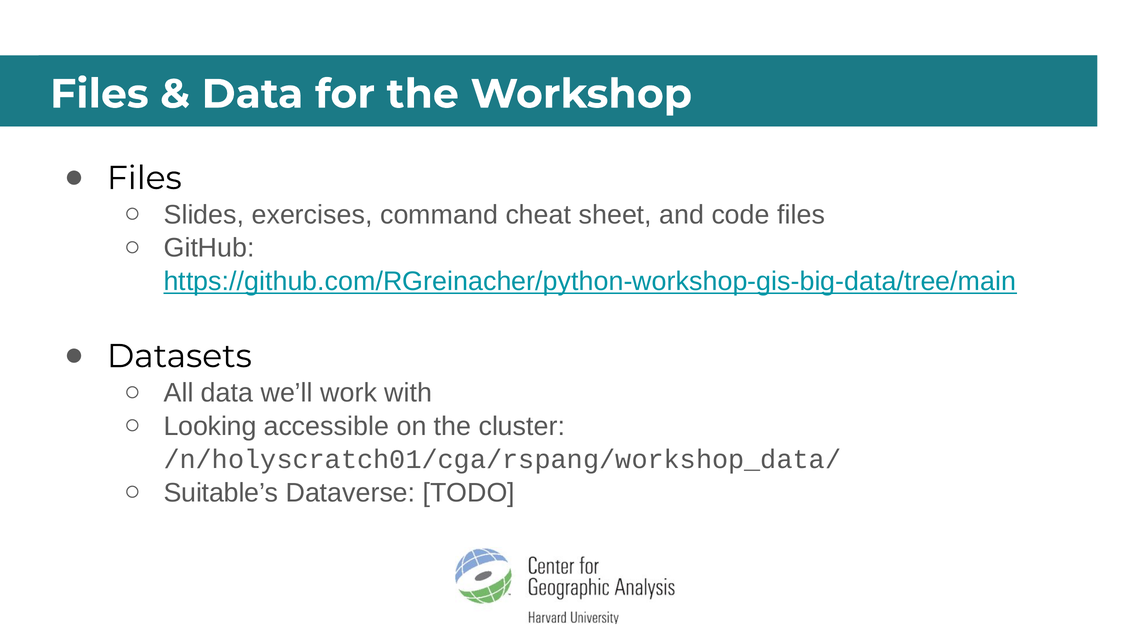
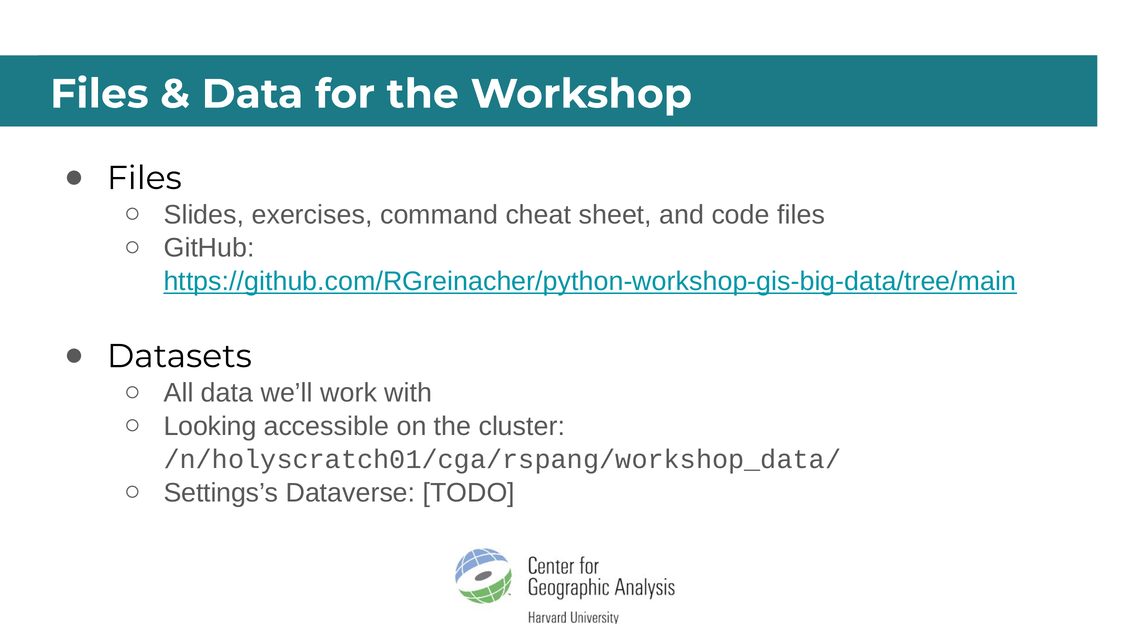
Suitable’s: Suitable’s -> Settings’s
